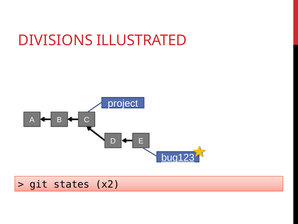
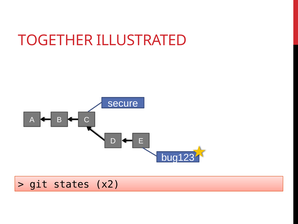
DIVISIONS: DIVISIONS -> TOGETHER
project: project -> secure
bug123 underline: present -> none
